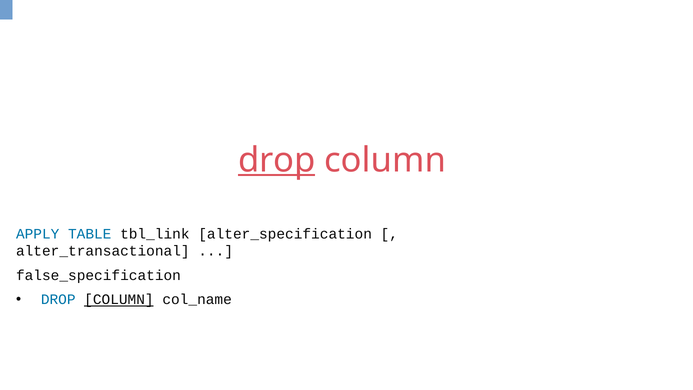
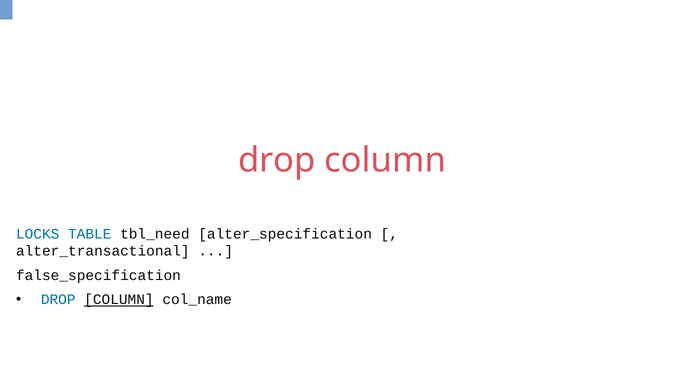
drop at (277, 160) underline: present -> none
APPLY: APPLY -> LOCKS
tbl_link: tbl_link -> tbl_need
